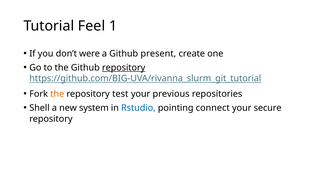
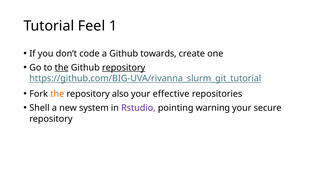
were: were -> code
present: present -> towards
the at (62, 68) underline: none -> present
test: test -> also
previous: previous -> effective
Rstudio colour: blue -> purple
connect: connect -> warning
